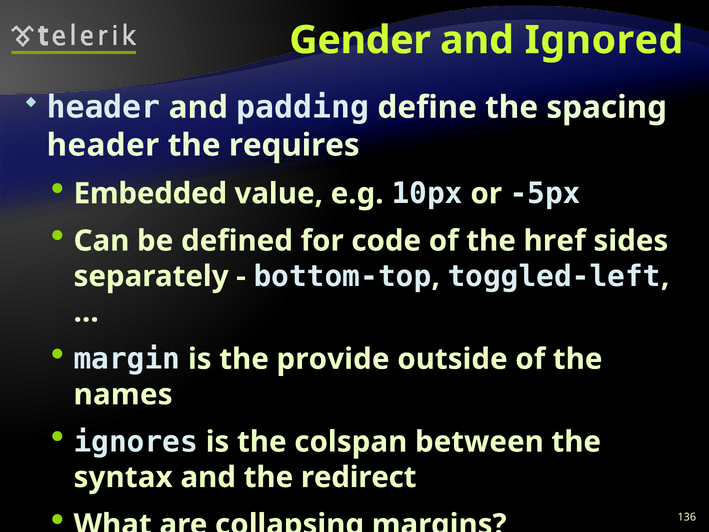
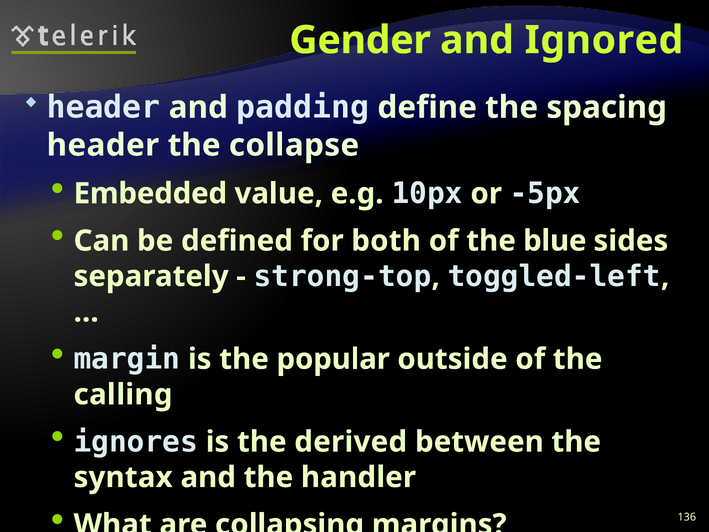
requires: requires -> collapse
code: code -> both
href: href -> blue
bottom-top: bottom-top -> strong-top
provide: provide -> popular
names: names -> calling
colspan: colspan -> derived
redirect: redirect -> handler
